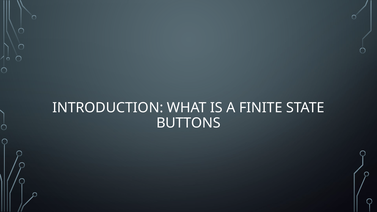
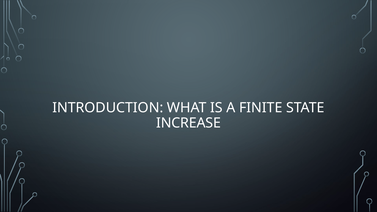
BUTTONS: BUTTONS -> INCREASE
